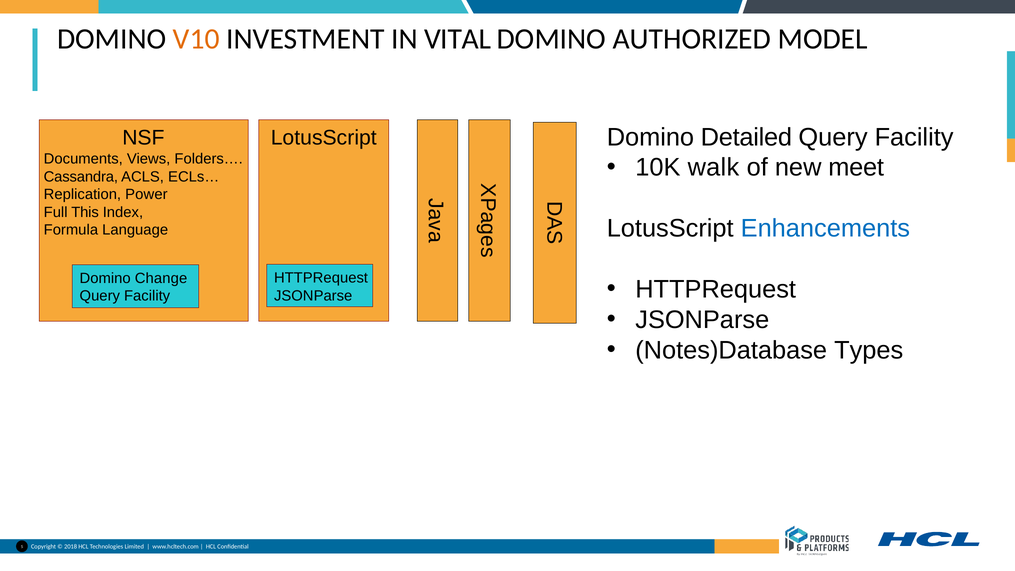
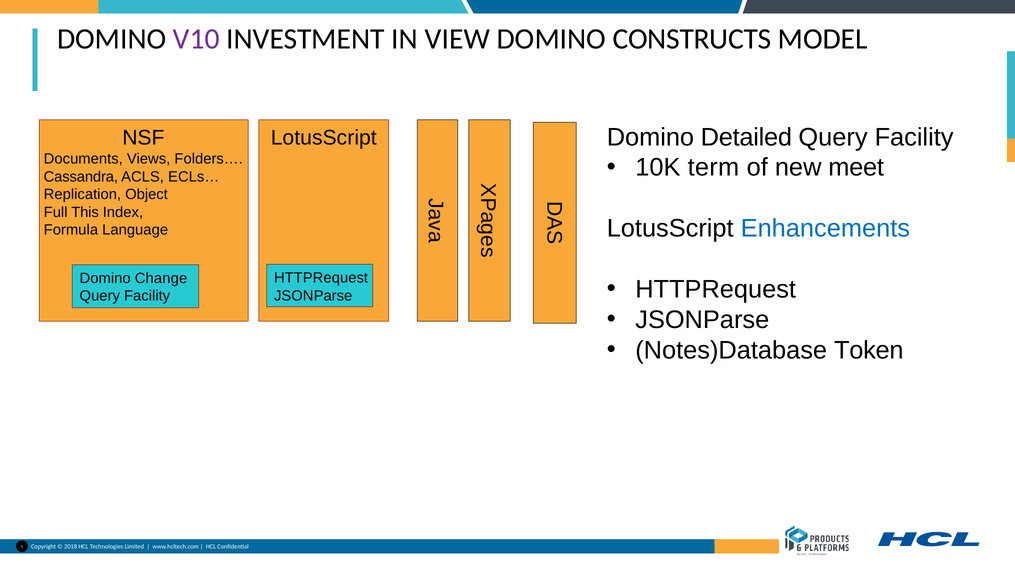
V10 colour: orange -> purple
VITAL: VITAL -> VIEW
AUTHORIZED: AUTHORIZED -> CONSTRUCTS
walk: walk -> term
Power: Power -> Object
Types: Types -> Token
